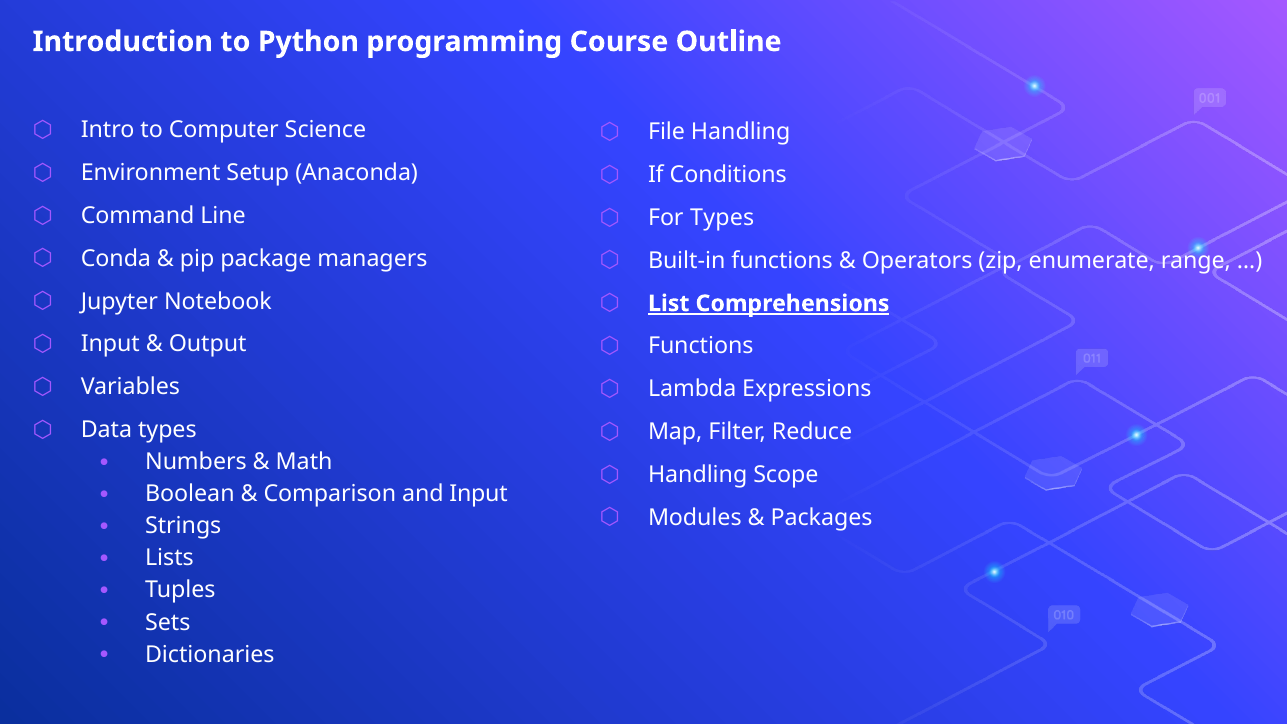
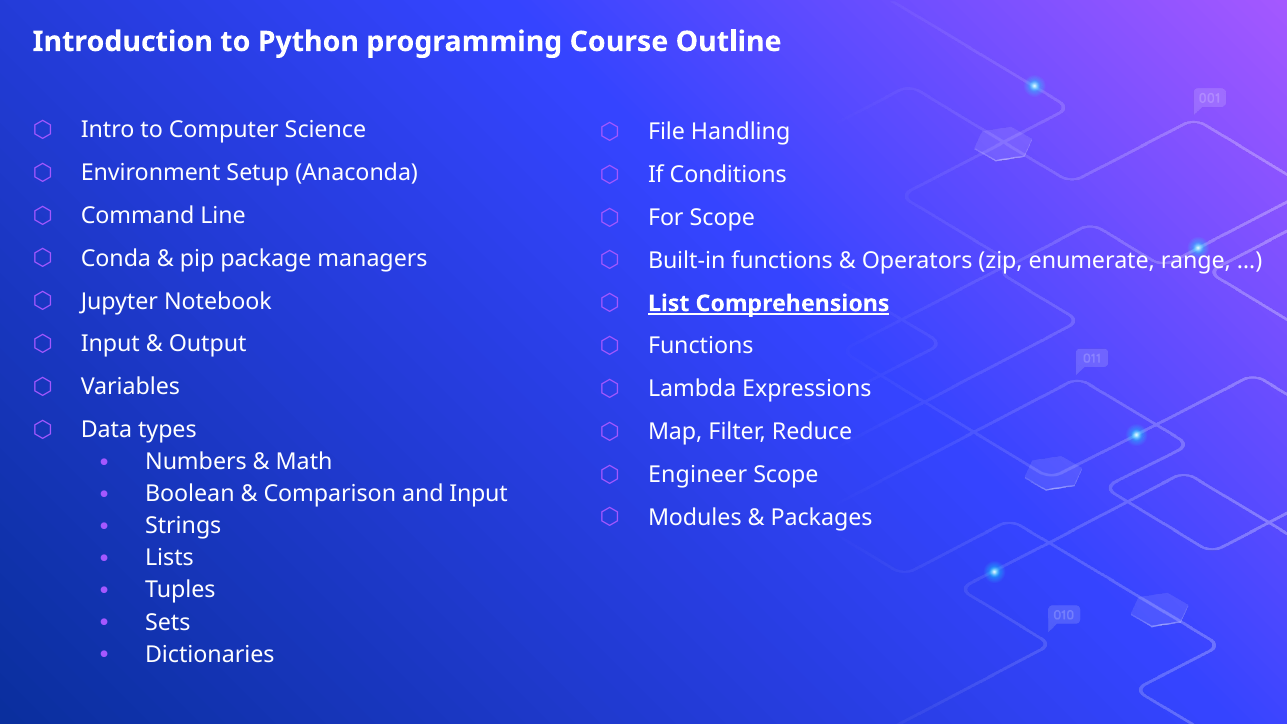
For Types: Types -> Scope
Handling at (698, 475): Handling -> Engineer
